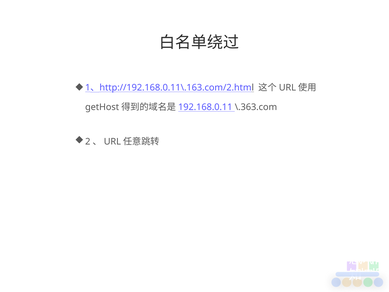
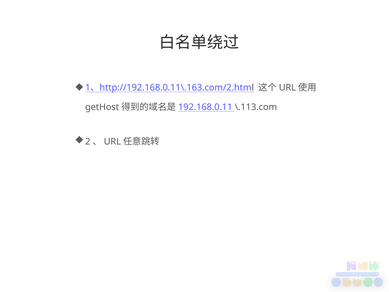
\.363.com: \.363.com -> \.113.com
